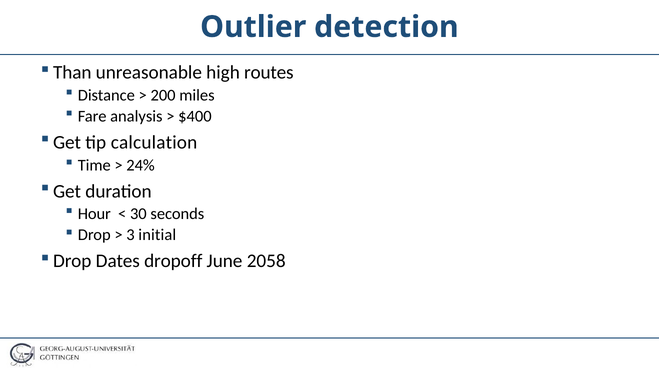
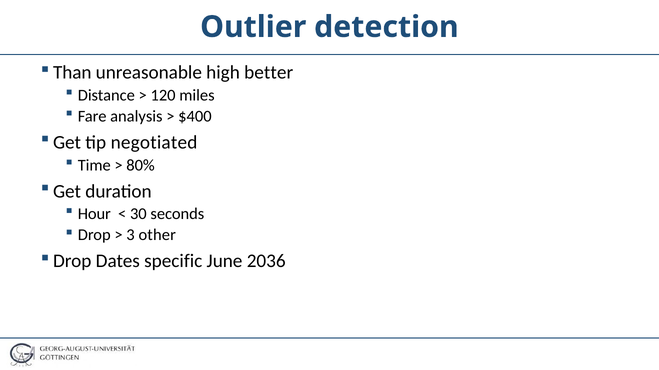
routes: routes -> better
200: 200 -> 120
calculation: calculation -> negotiated
24%: 24% -> 80%
initial: initial -> other
dropoff: dropoff -> specific
2058: 2058 -> 2036
